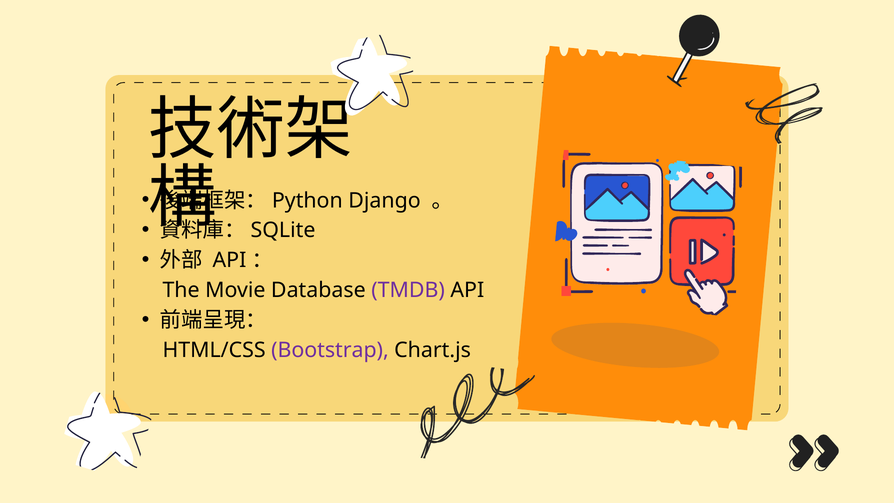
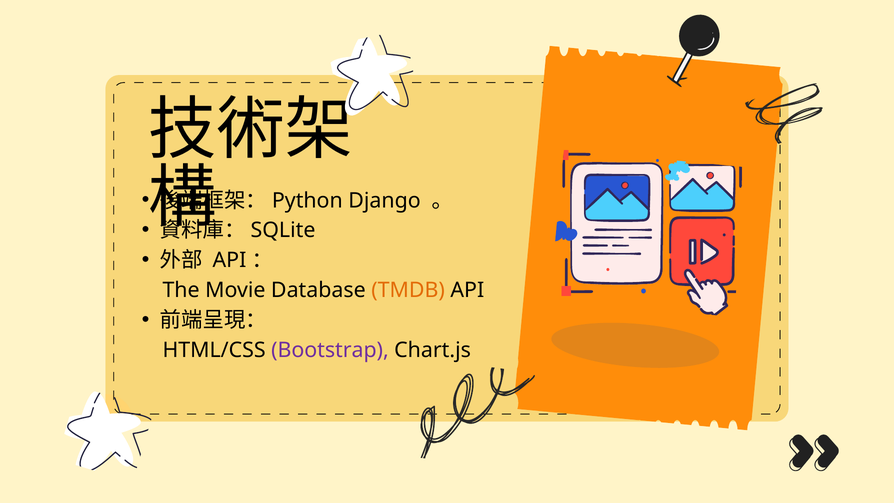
TMDB colour: purple -> orange
